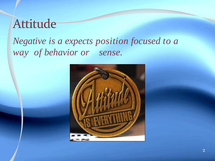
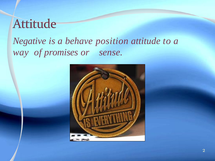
expects: expects -> behave
focused: focused -> attitude
behavior: behavior -> promises
